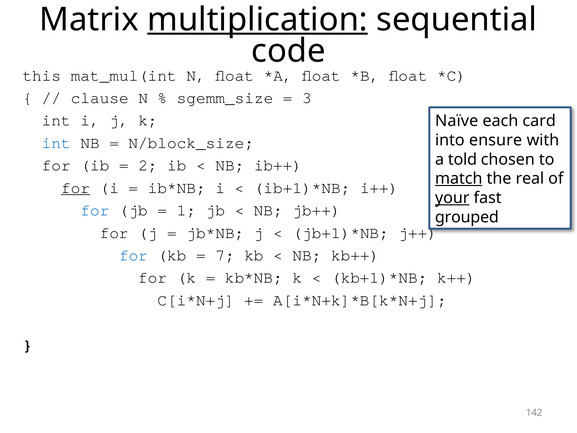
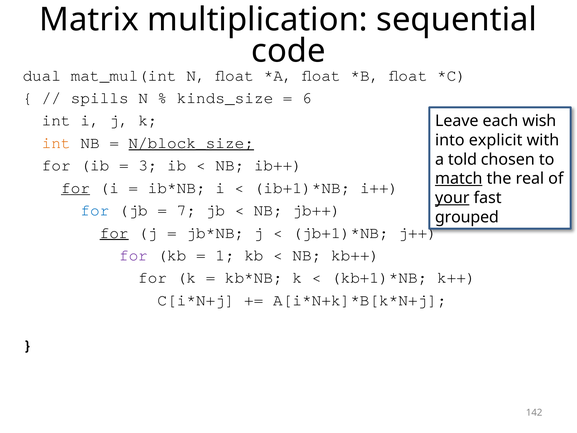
multiplication underline: present -> none
this: this -> dual
clause: clause -> spills
sgemm_size: sgemm_size -> kinds_size
3: 3 -> 6
Naïve: Naïve -> Leave
card: card -> wish
ensure: ensure -> explicit
int at (56, 143) colour: blue -> orange
N/block_size underline: none -> present
2: 2 -> 3
1: 1 -> 7
for at (114, 233) underline: none -> present
for at (133, 255) colour: blue -> purple
7: 7 -> 1
